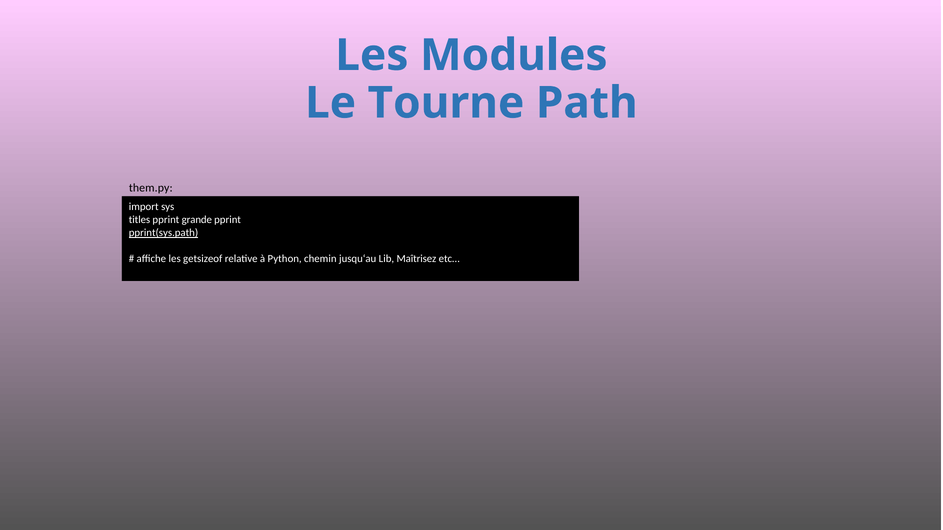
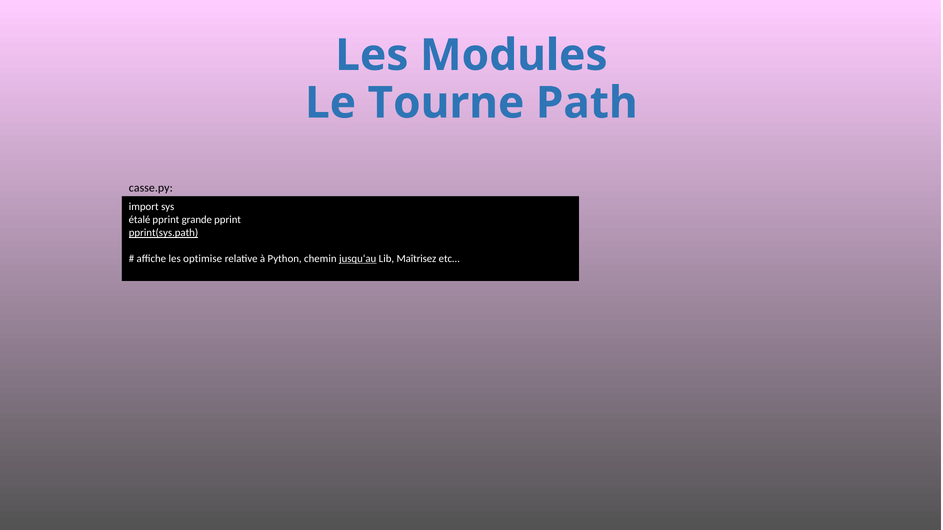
them.py: them.py -> casse.py
titles: titles -> étalé
getsizeof: getsizeof -> optimise
jusqu‘au underline: none -> present
